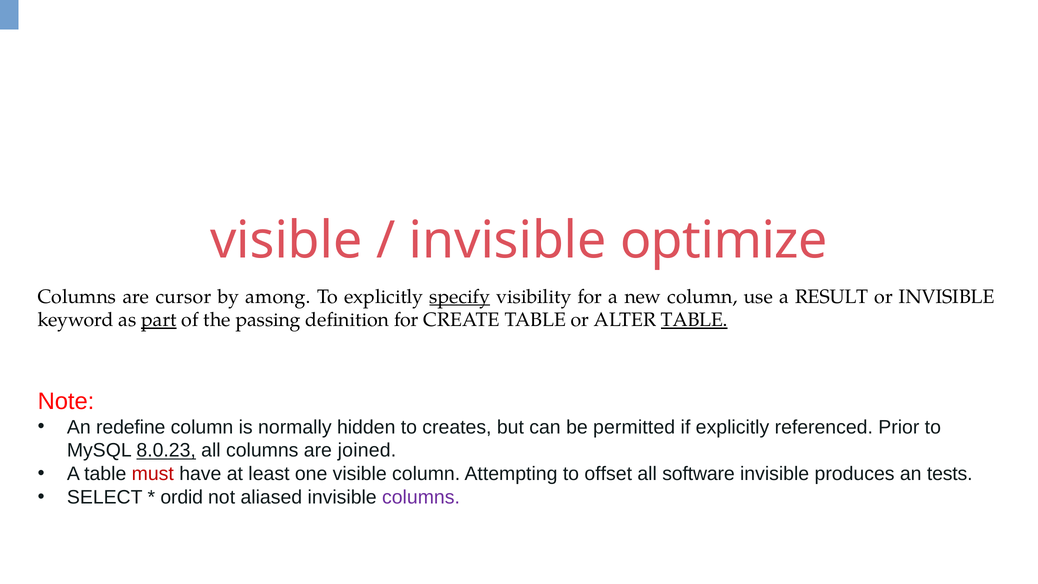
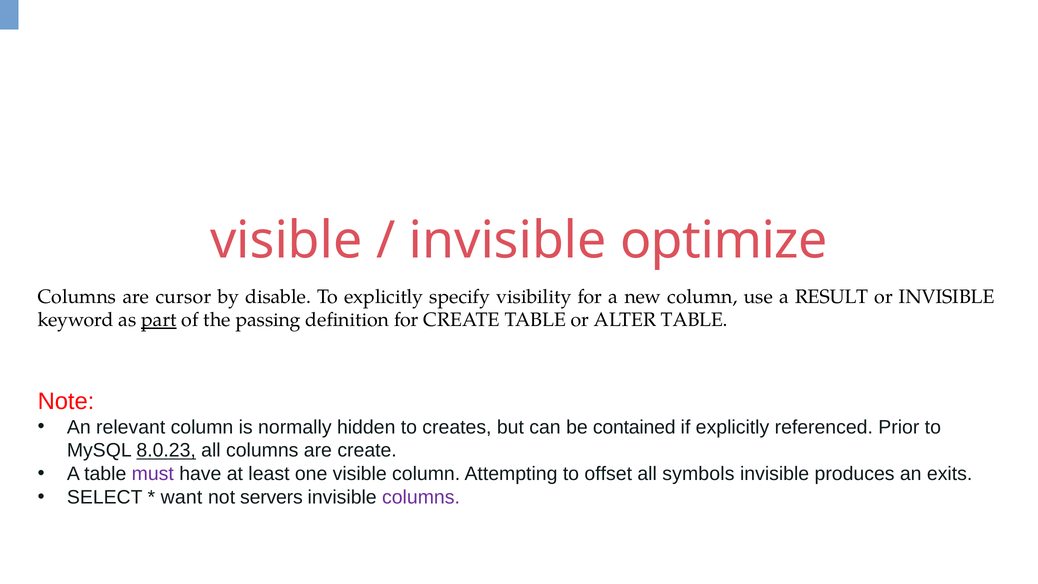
among: among -> disable
specify underline: present -> none
TABLE at (694, 320) underline: present -> none
redefine: redefine -> relevant
permitted: permitted -> contained
are joined: joined -> create
must colour: red -> purple
software: software -> symbols
tests: tests -> exits
ordid: ordid -> want
aliased: aliased -> servers
